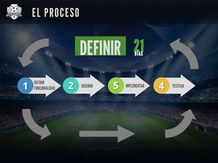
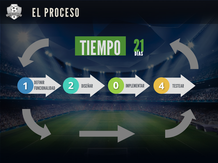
DEFINIR at (100, 49): DEFINIR -> TIEMPO
5: 5 -> 0
